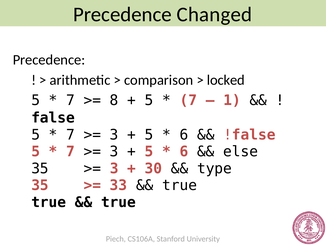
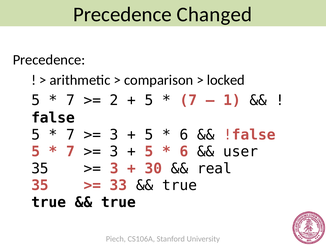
8: 8 -> 2
else: else -> user
type: type -> real
